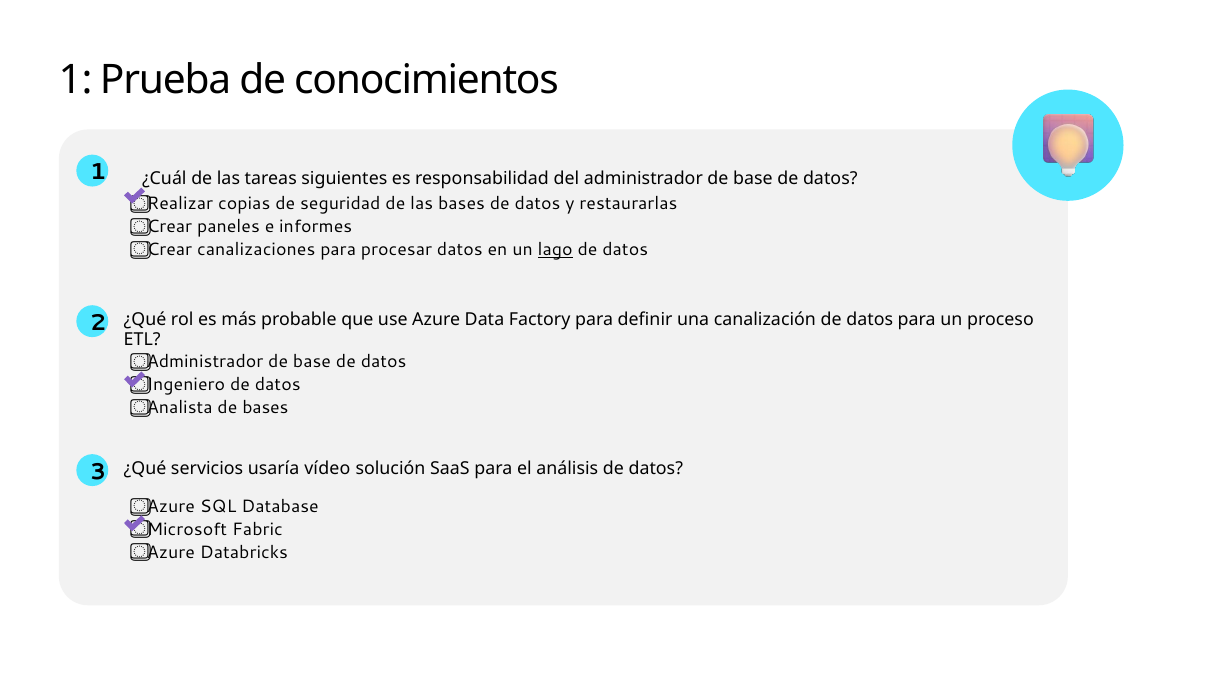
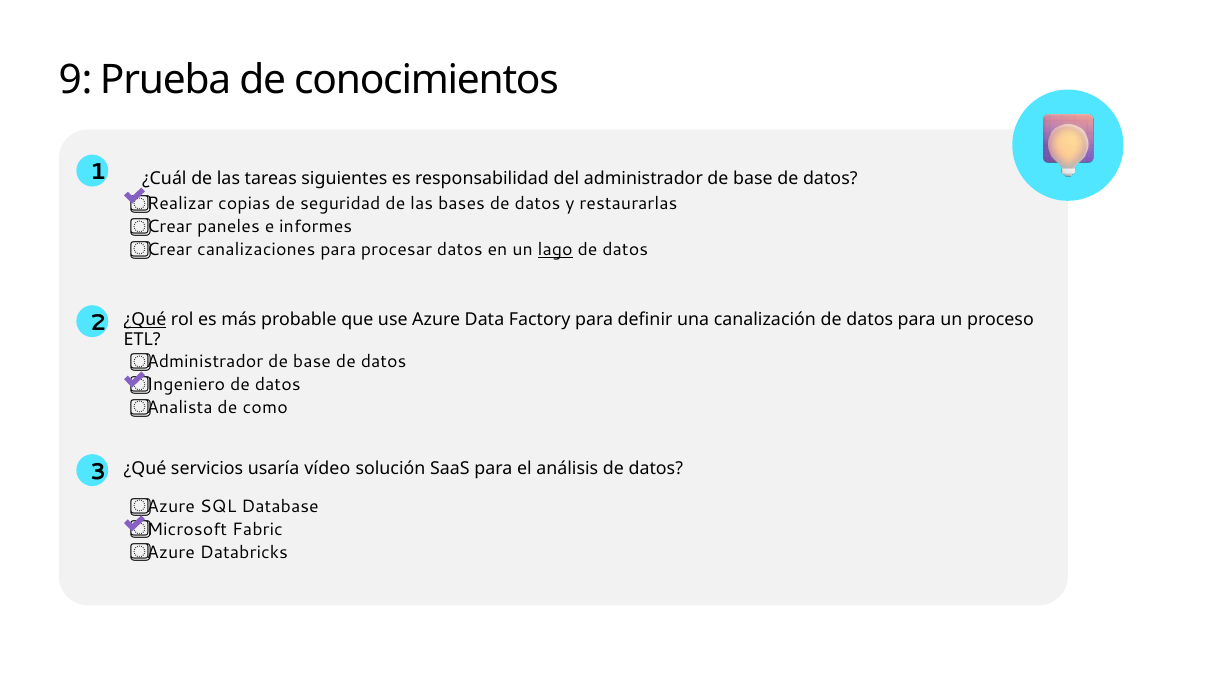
1 at (76, 80): 1 -> 9
¿Qué at (145, 320) underline: none -> present
de bases: bases -> como
